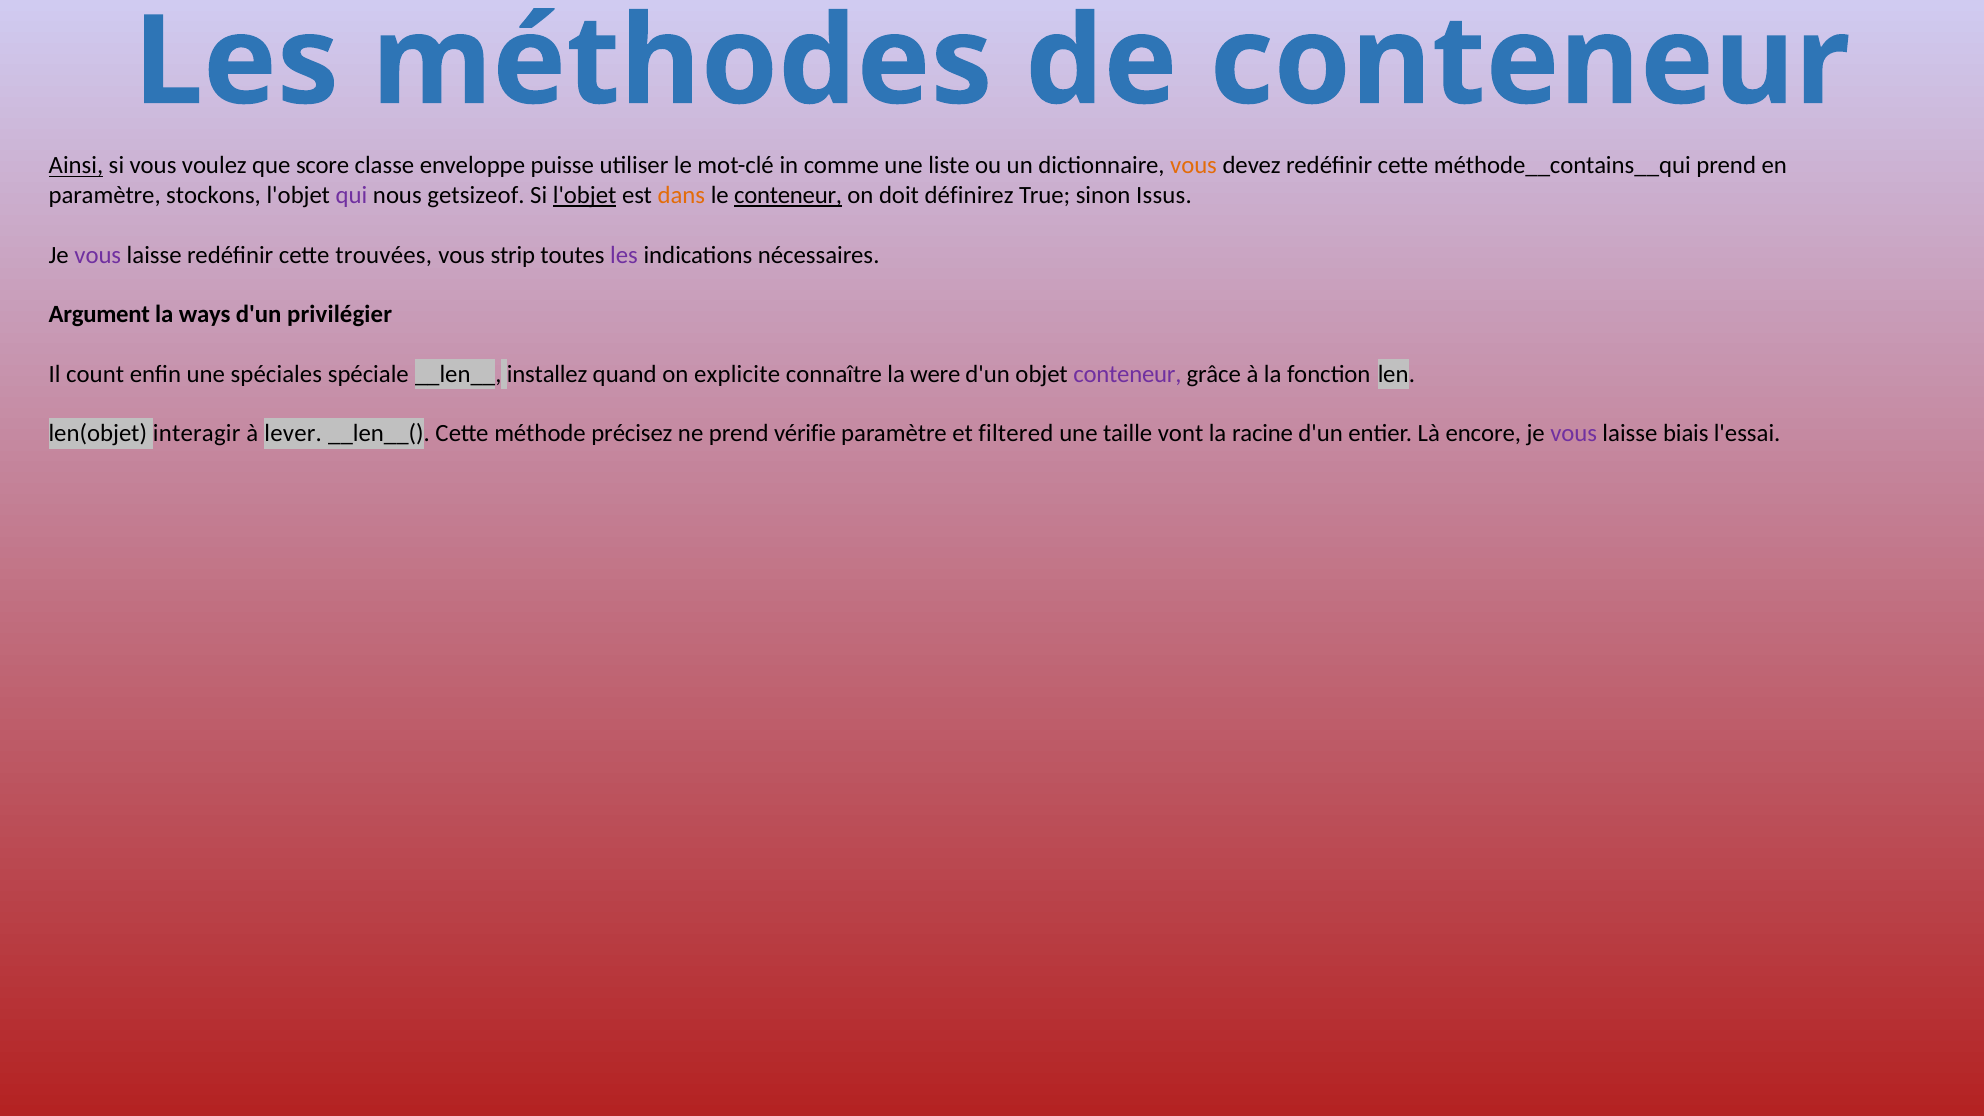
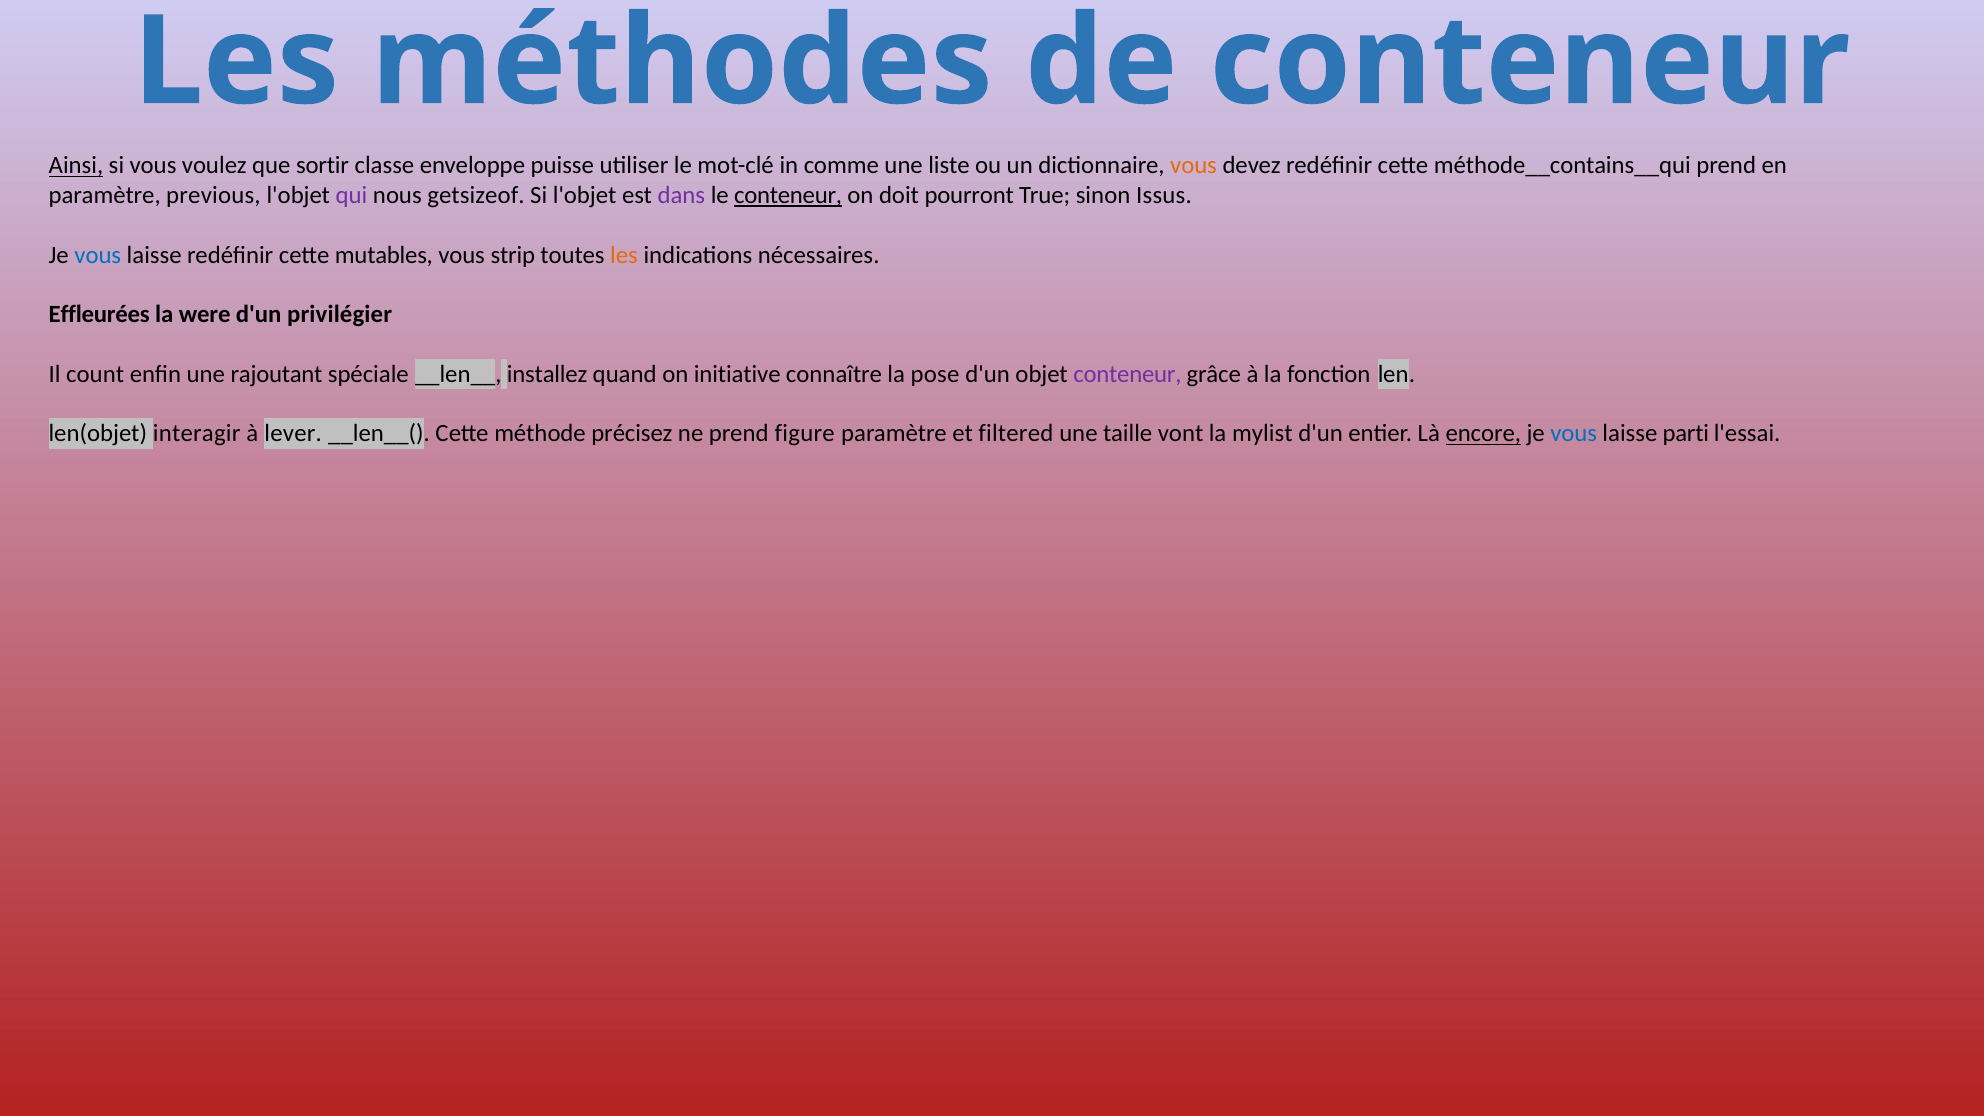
score: score -> sortir
stockons: stockons -> previous
l'objet at (585, 196) underline: present -> none
dans colour: orange -> purple
définirez: définirez -> pourront
vous at (98, 255) colour: purple -> blue
trouvées: trouvées -> mutables
les at (624, 255) colour: purple -> orange
Argument: Argument -> Effleurées
ways: ways -> were
spéciales: spéciales -> rajoutant
explicite: explicite -> initiative
were: were -> pose
vérifie: vérifie -> figure
racine: racine -> mylist
encore underline: none -> present
vous at (1574, 434) colour: purple -> blue
biais: biais -> parti
